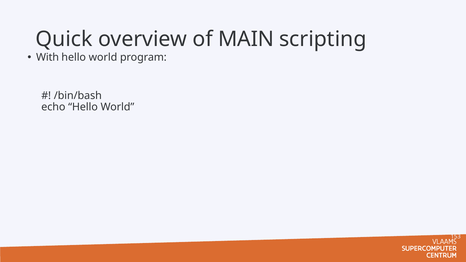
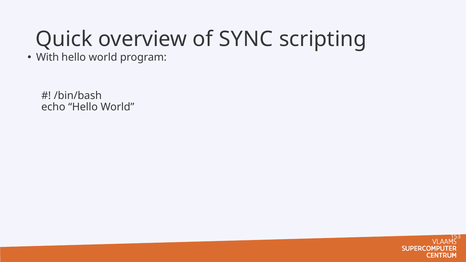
MAIN: MAIN -> SYNC
